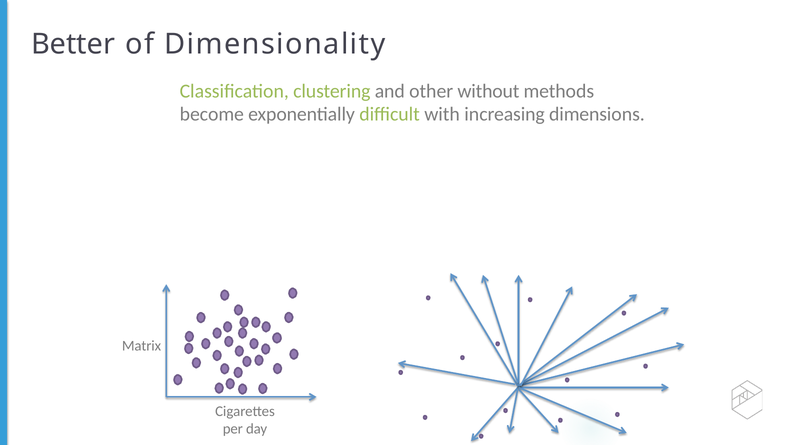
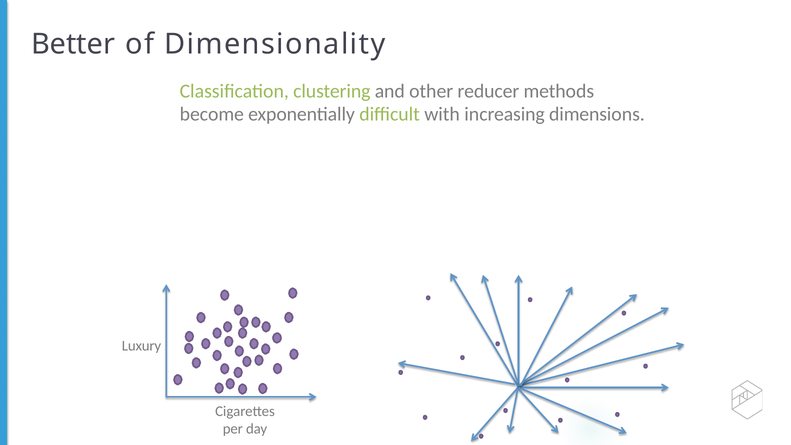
without: without -> reducer
Matrix: Matrix -> Luxury
